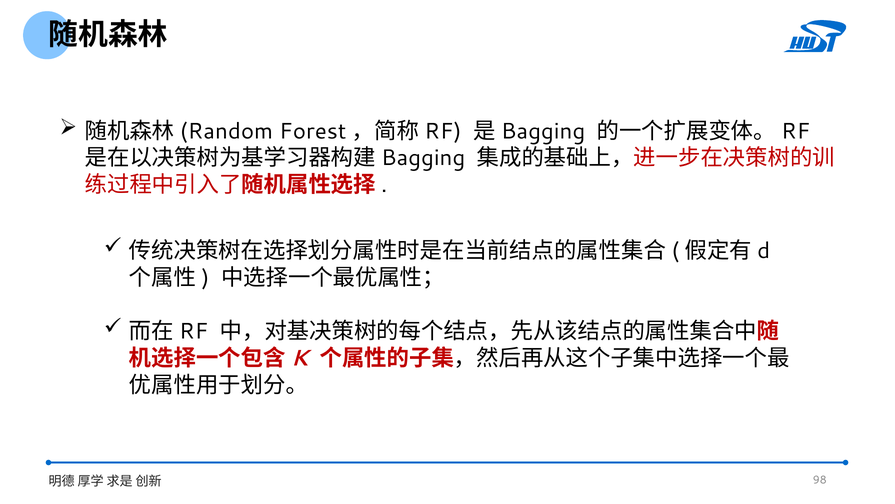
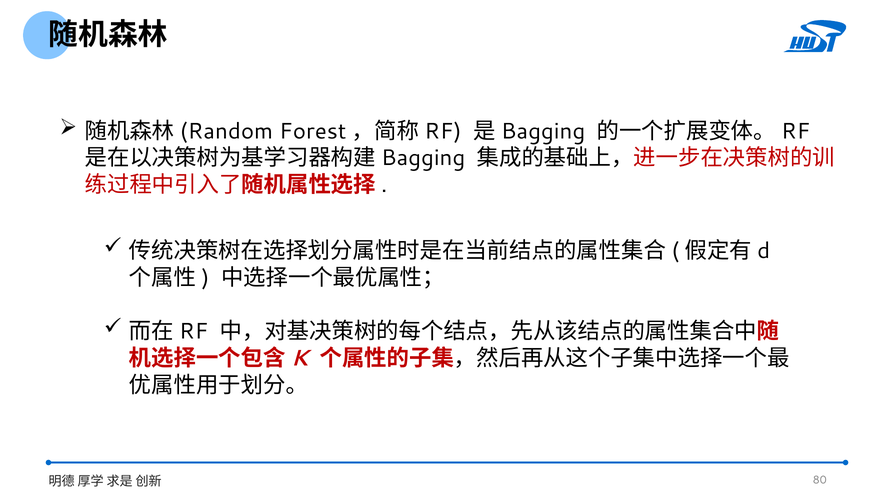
98: 98 -> 80
